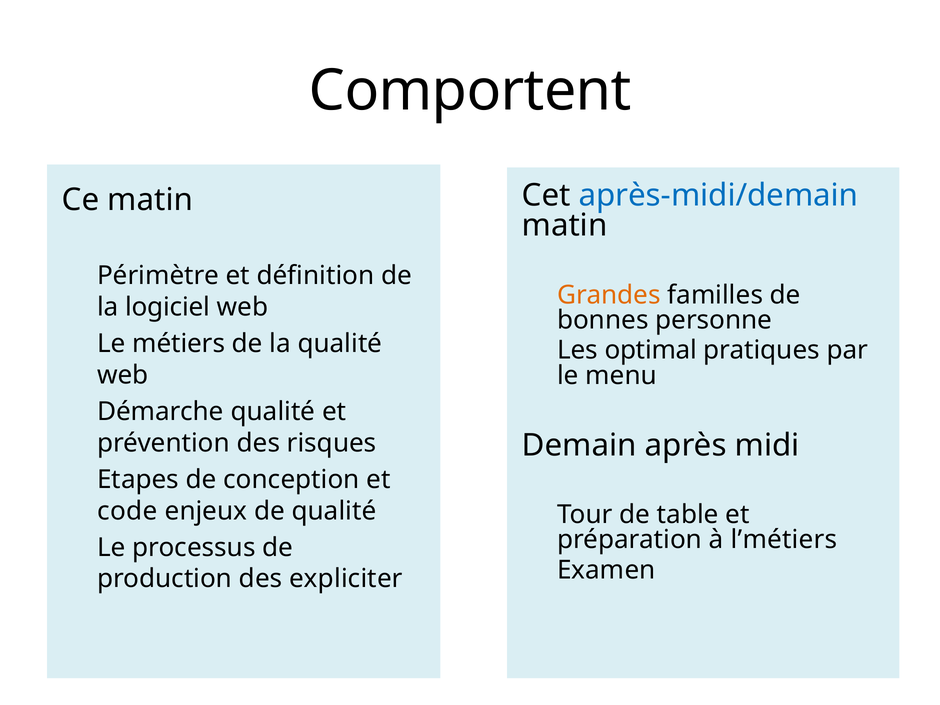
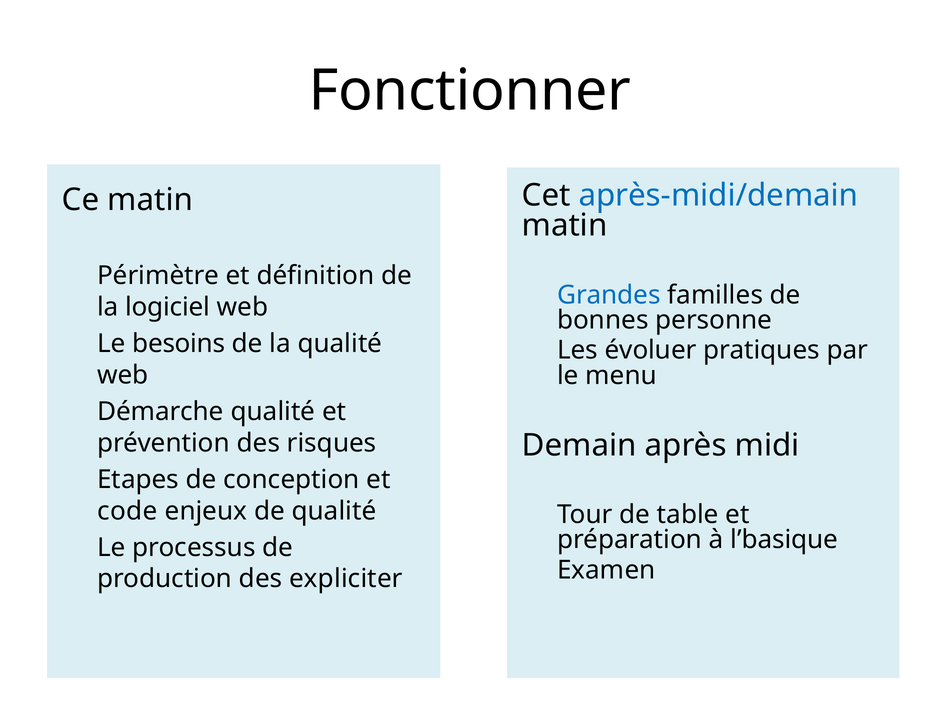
Comportent: Comportent -> Fonctionner
Grandes colour: orange -> blue
métiers: métiers -> besoins
optimal: optimal -> évoluer
l’métiers: l’métiers -> l’basique
